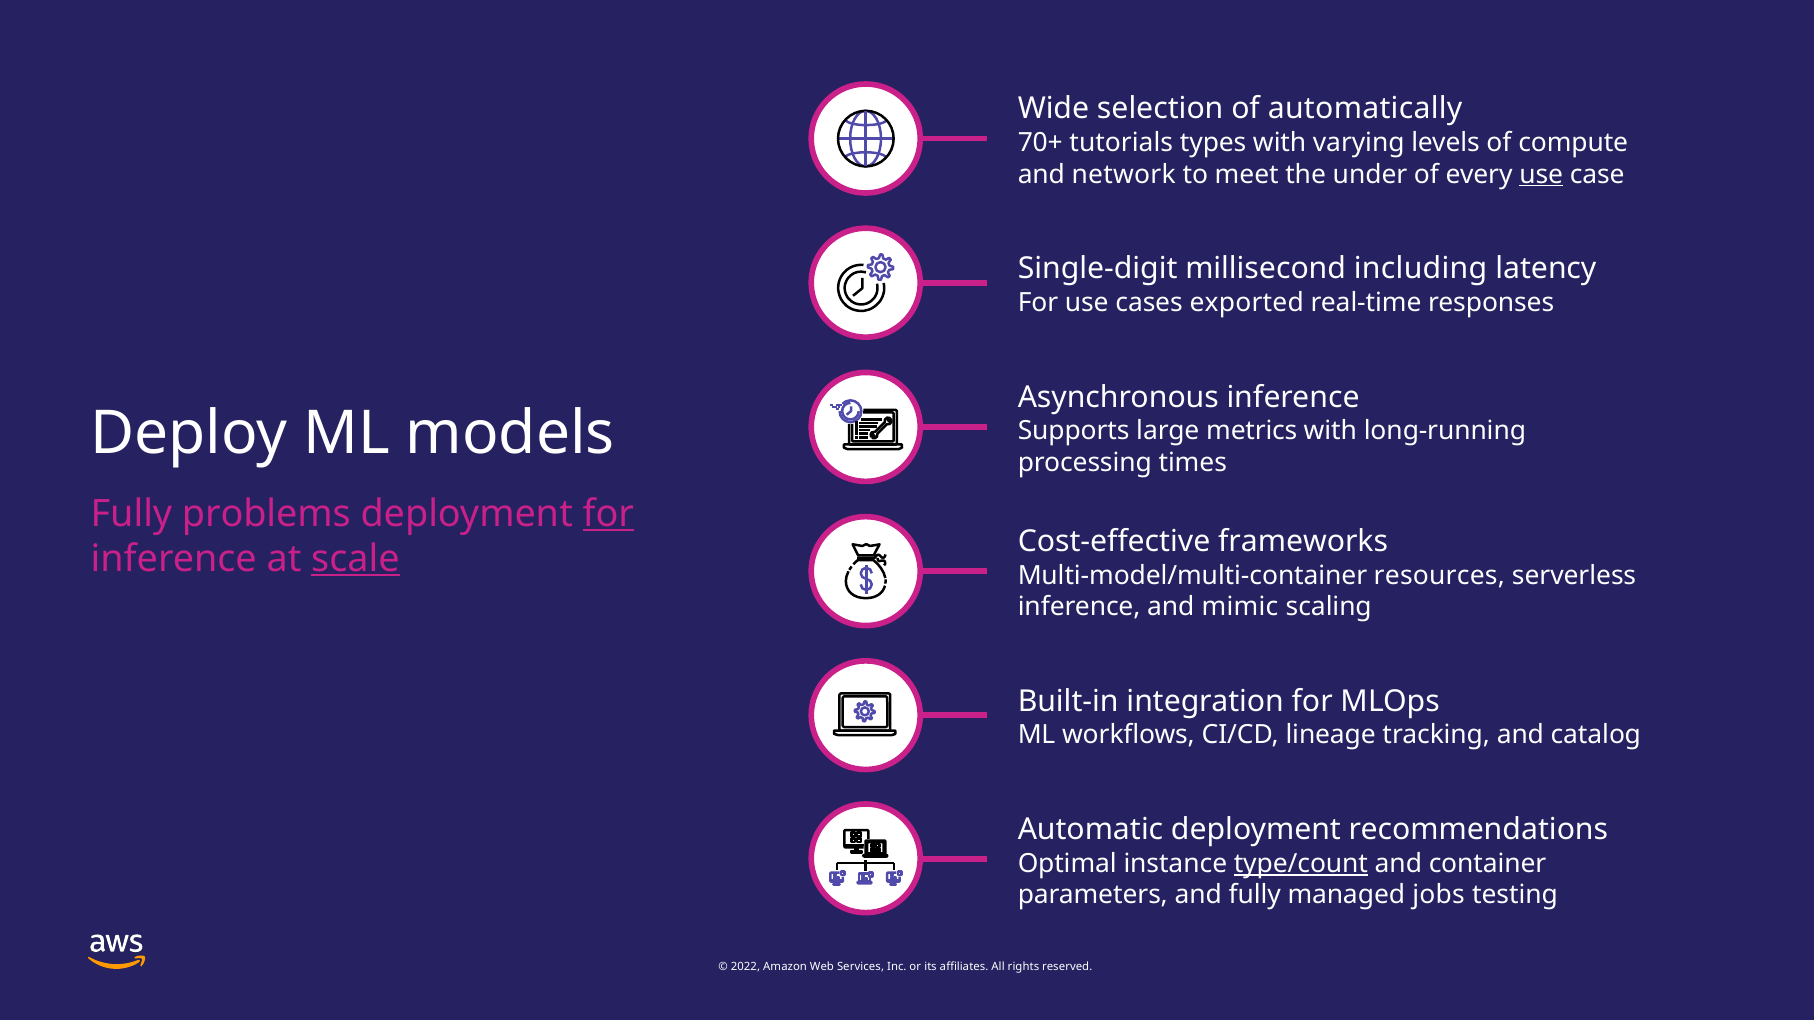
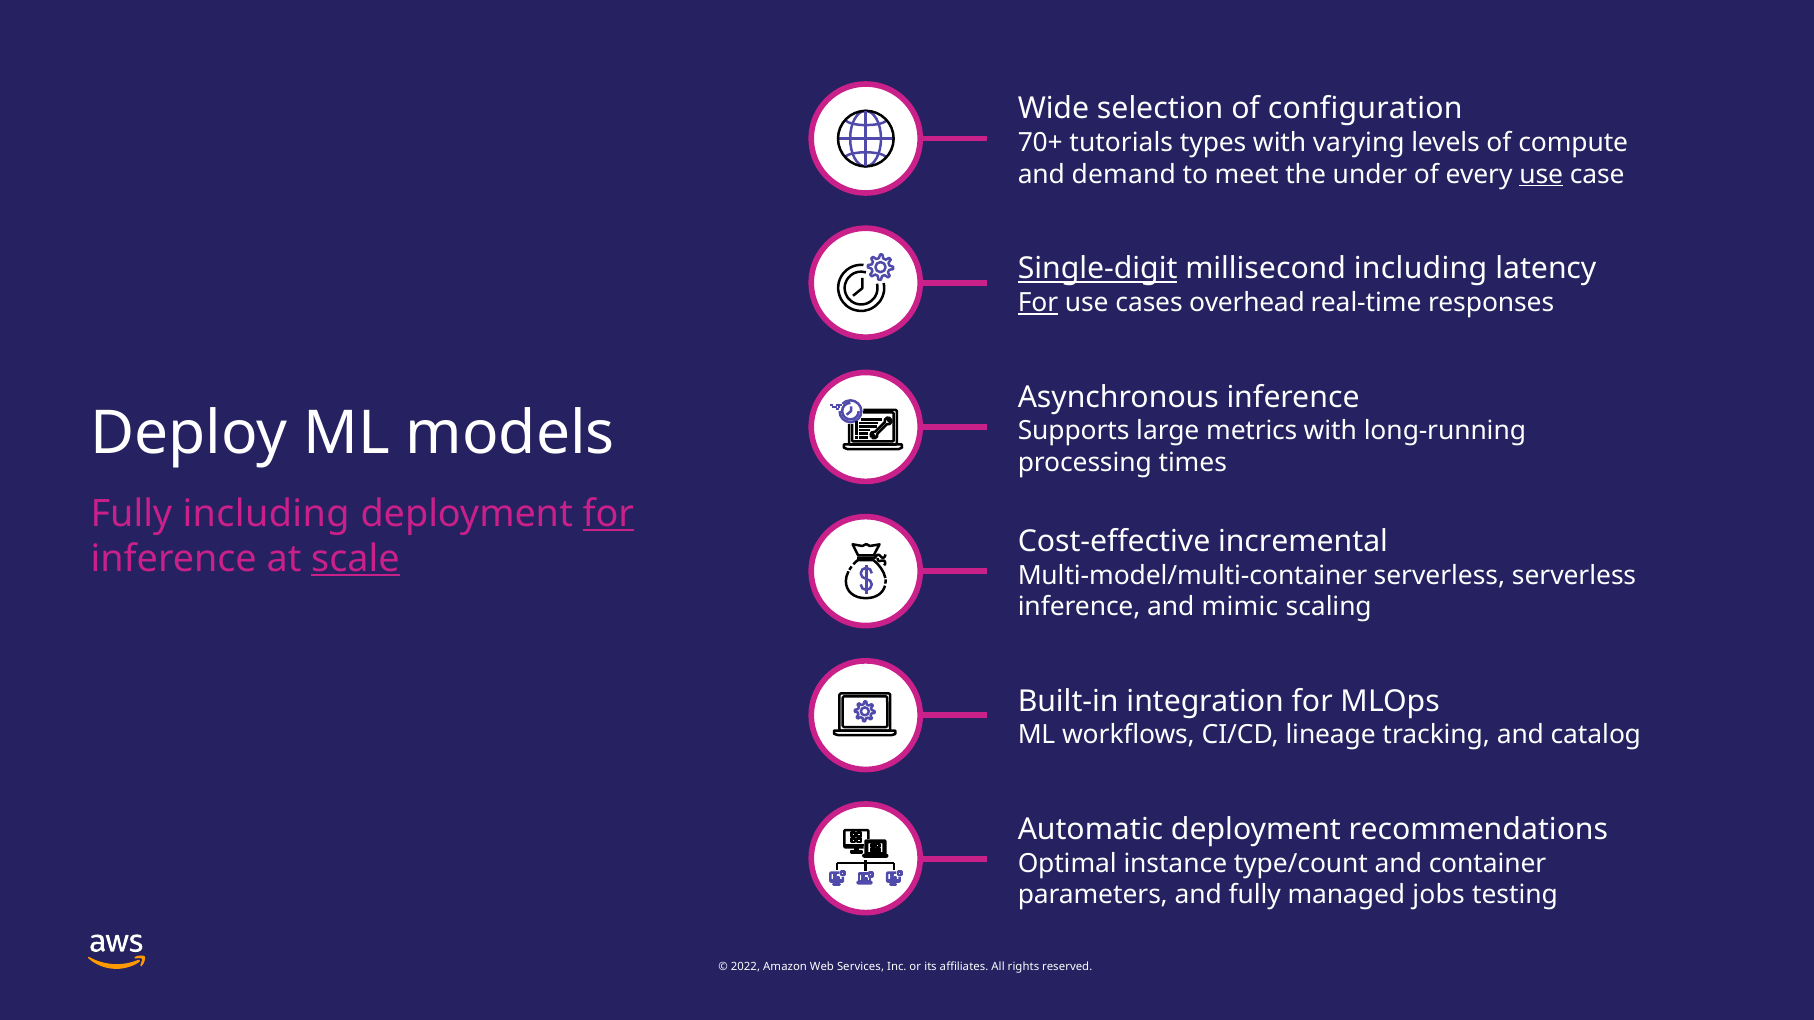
automatically: automatically -> configuration
network: network -> demand
Single-digit underline: none -> present
For at (1038, 303) underline: none -> present
exported: exported -> overhead
Fully problems: problems -> including
frameworks: frameworks -> incremental
Multi-model/multi-container resources: resources -> serverless
type/count underline: present -> none
